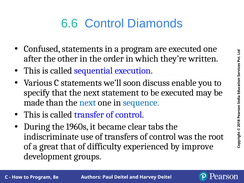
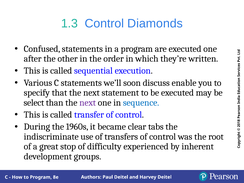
6.6: 6.6 -> 1.3
made: made -> select
next at (88, 103) colour: blue -> purple
great that: that -> stop
improve: improve -> inherent
